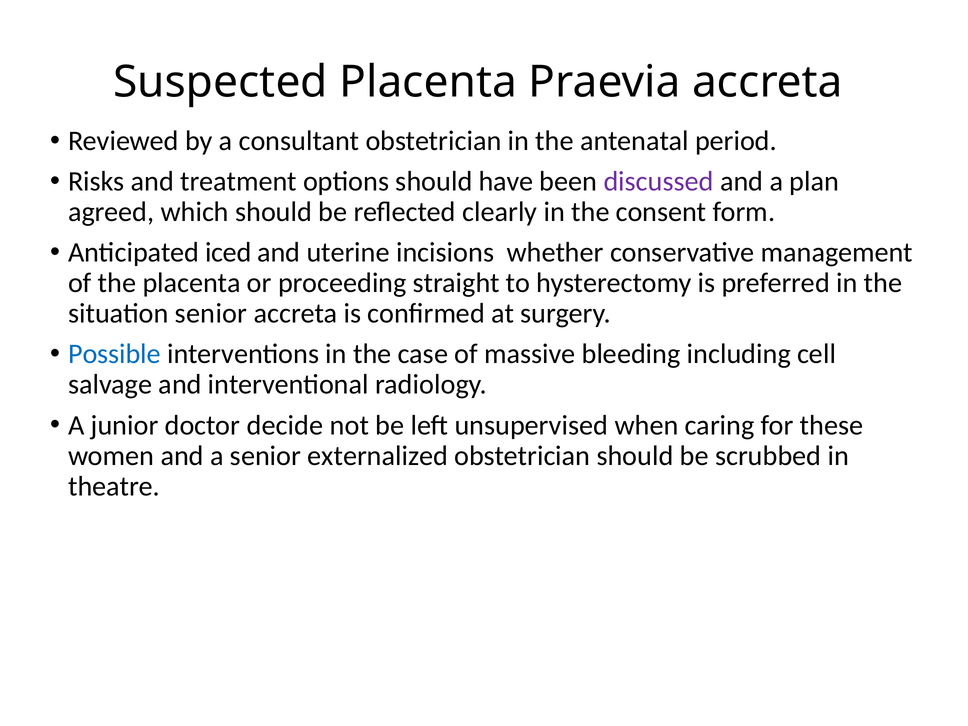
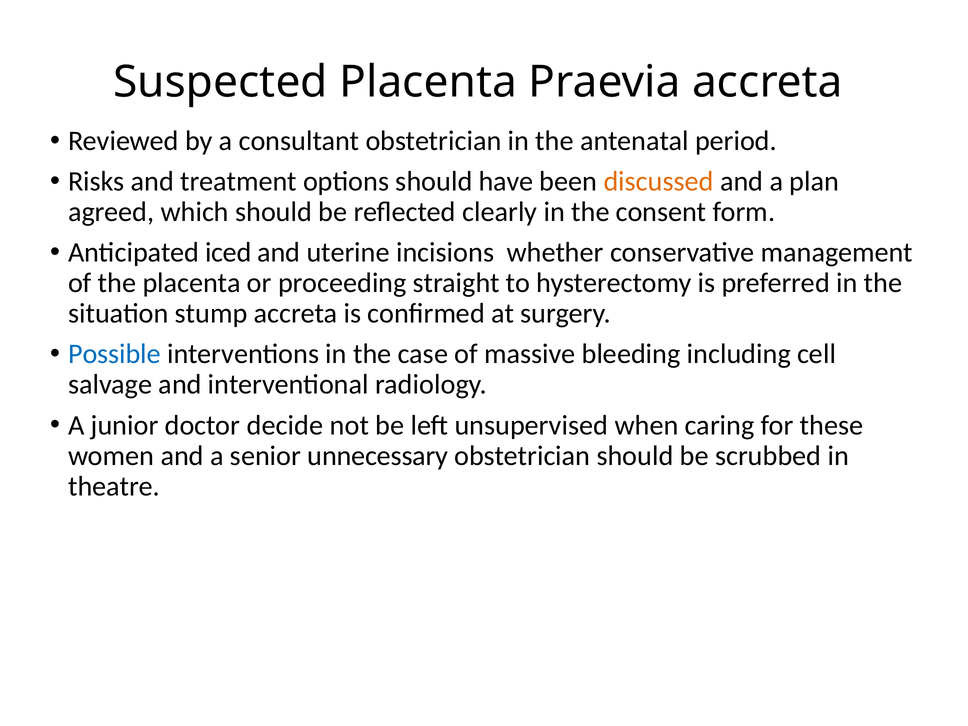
discussed colour: purple -> orange
situation senior: senior -> stump
externalized: externalized -> unnecessary
